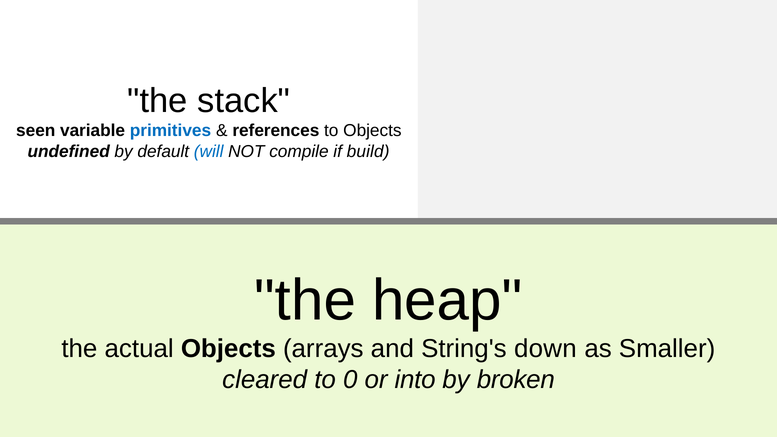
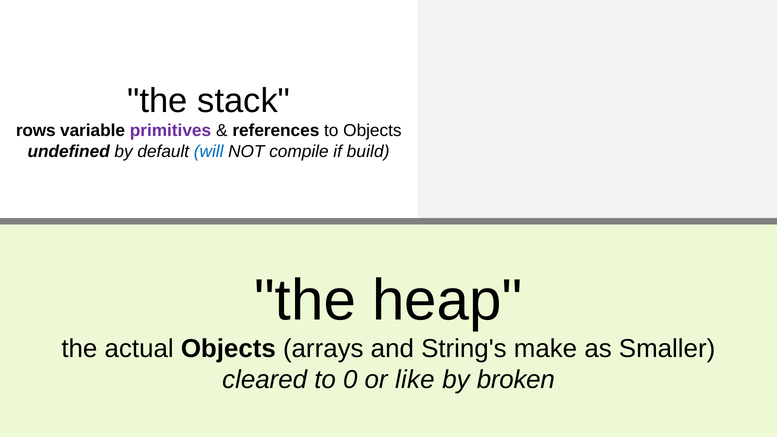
seen: seen -> rows
primitives colour: blue -> purple
down: down -> make
into: into -> like
